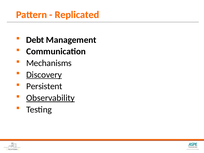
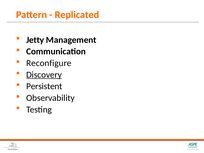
Debt: Debt -> Jetty
Mechanisms: Mechanisms -> Reconfigure
Observability underline: present -> none
